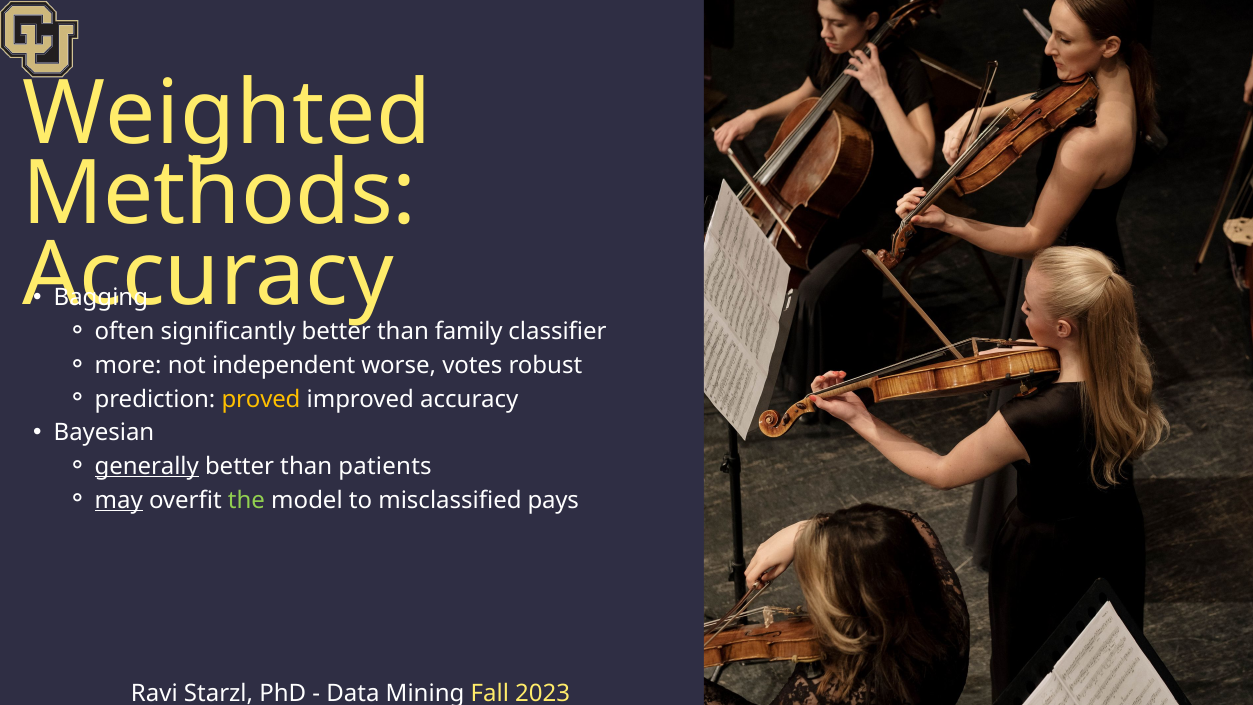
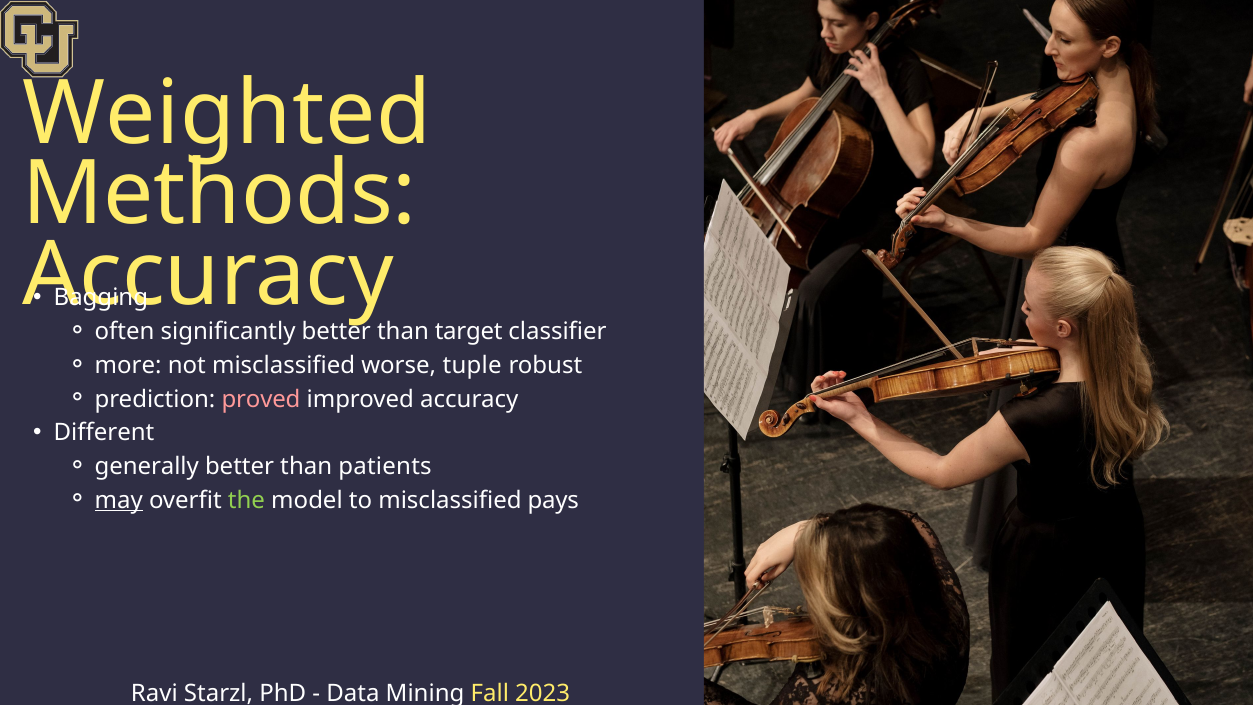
family: family -> target
not independent: independent -> misclassified
votes: votes -> tuple
proved colour: yellow -> pink
Bayesian: Bayesian -> Different
generally underline: present -> none
